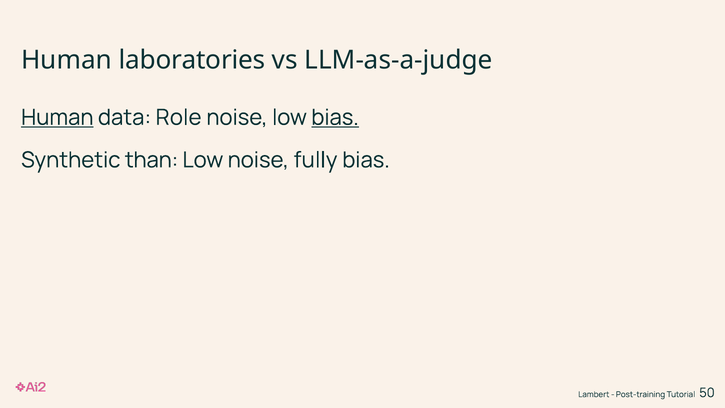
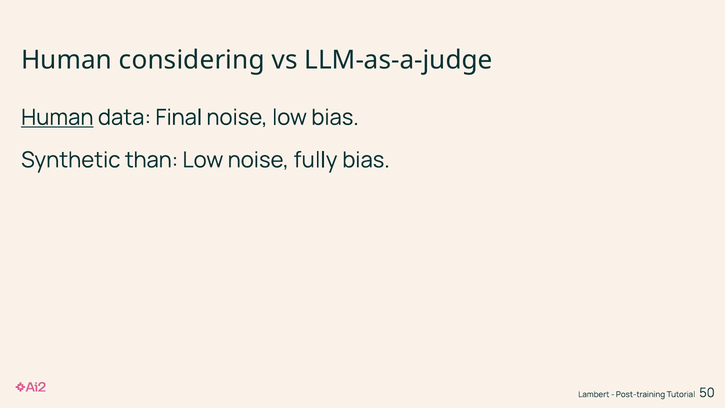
laboratories: laboratories -> considering
Role: Role -> Final
bias at (335, 117) underline: present -> none
